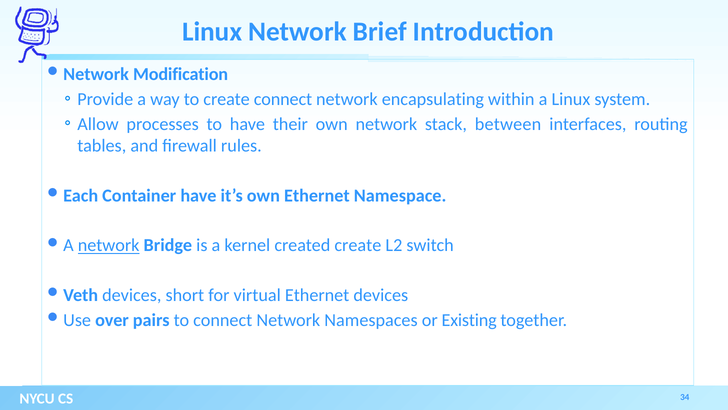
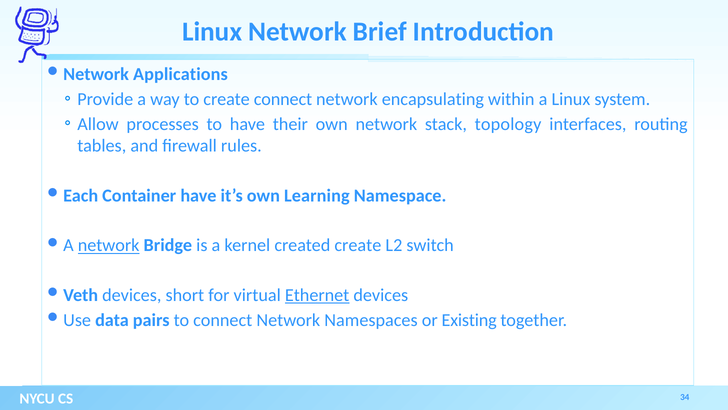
Modification: Modification -> Applications
between: between -> topology
own Ethernet: Ethernet -> Learning
Ethernet at (317, 295) underline: none -> present
over: over -> data
